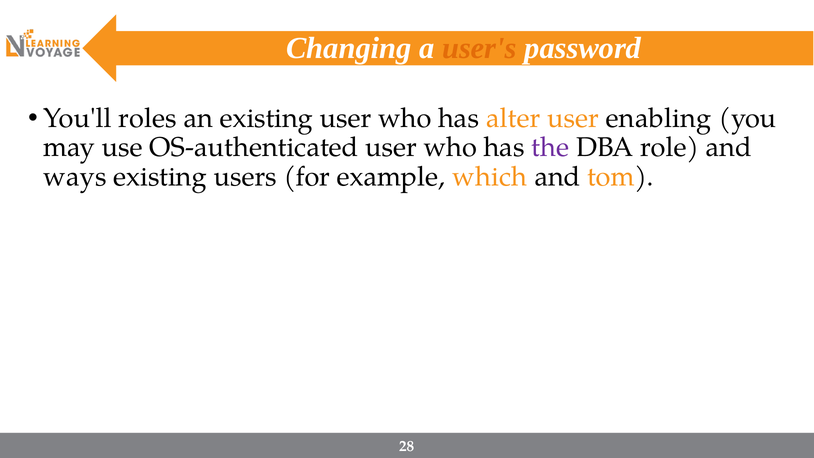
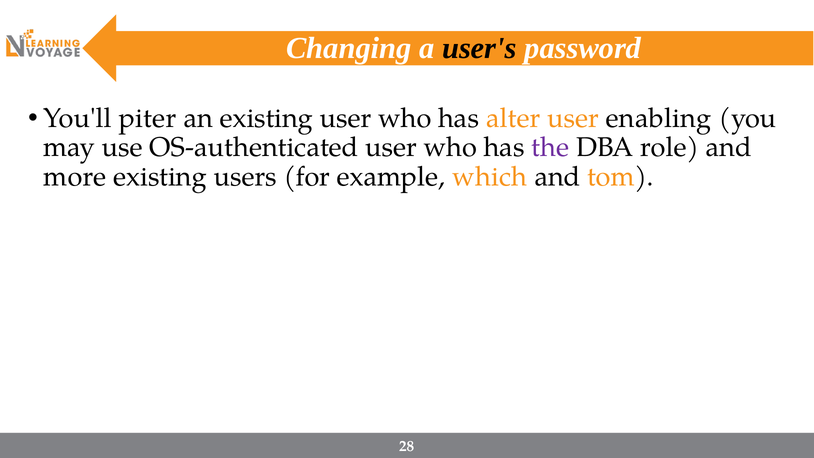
user's colour: orange -> black
roles: roles -> piter
ways: ways -> more
